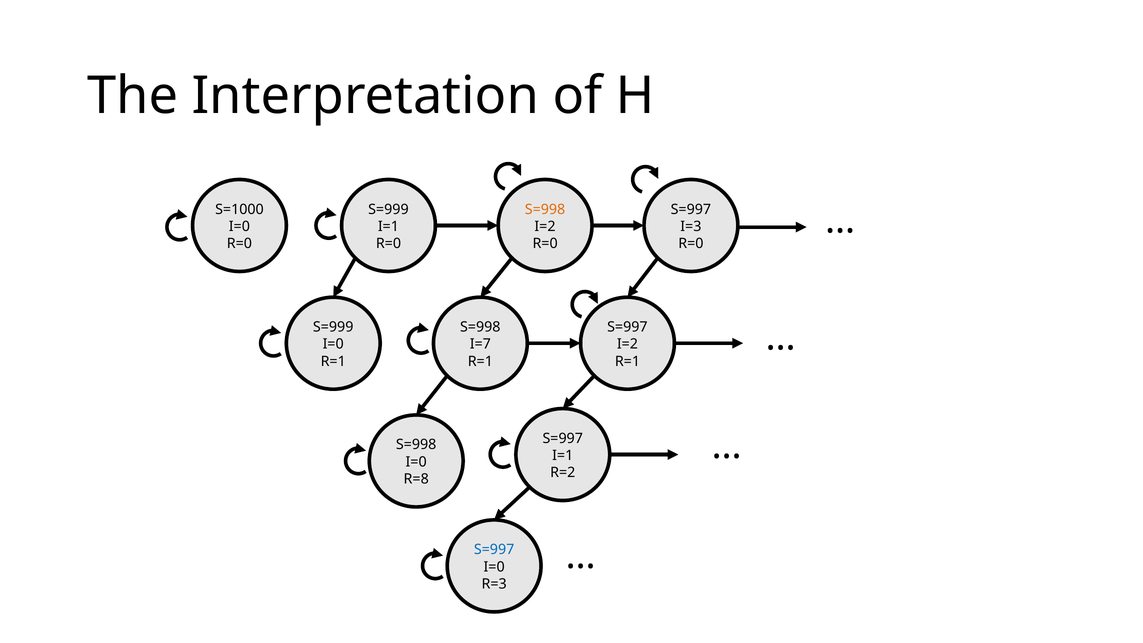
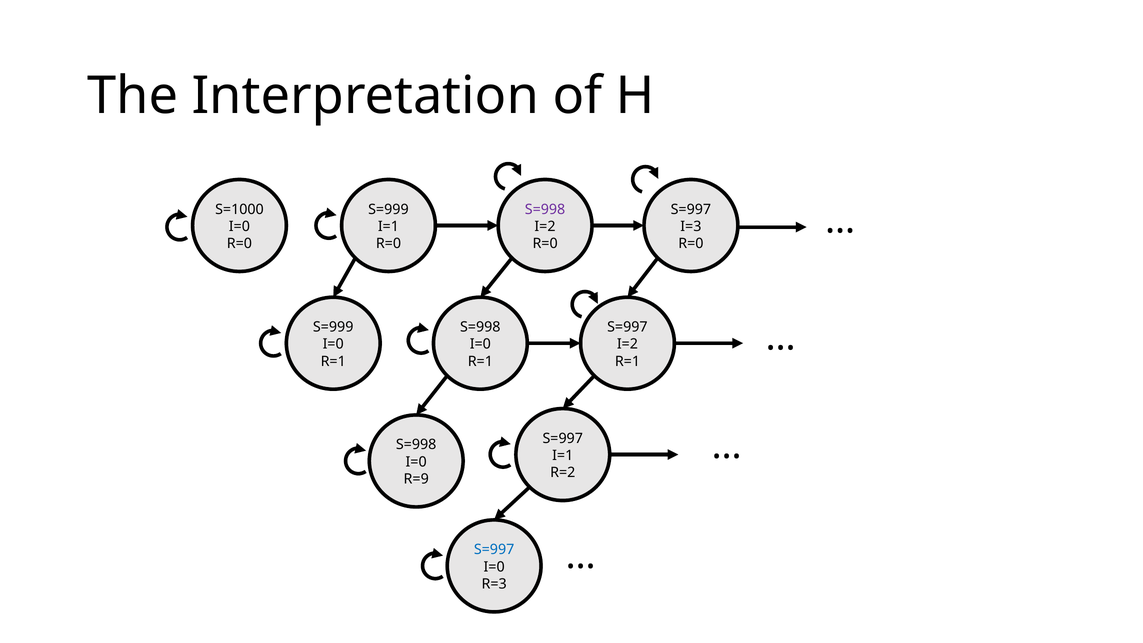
S=998 at (545, 209) colour: orange -> purple
I=7 at (480, 344): I=7 -> I=0
R=8: R=8 -> R=9
